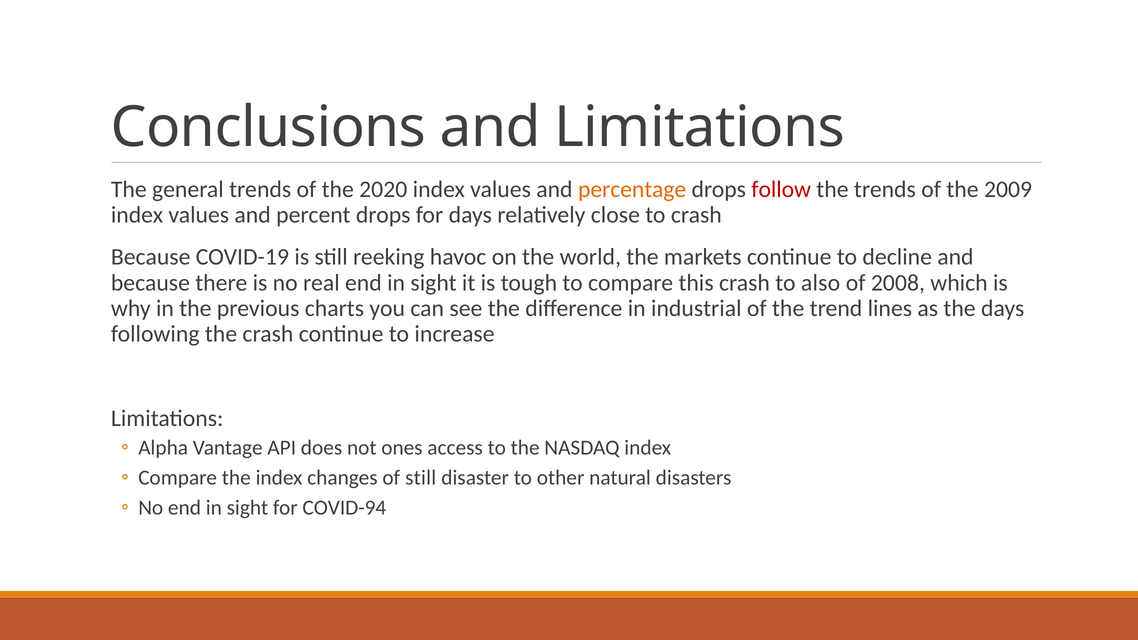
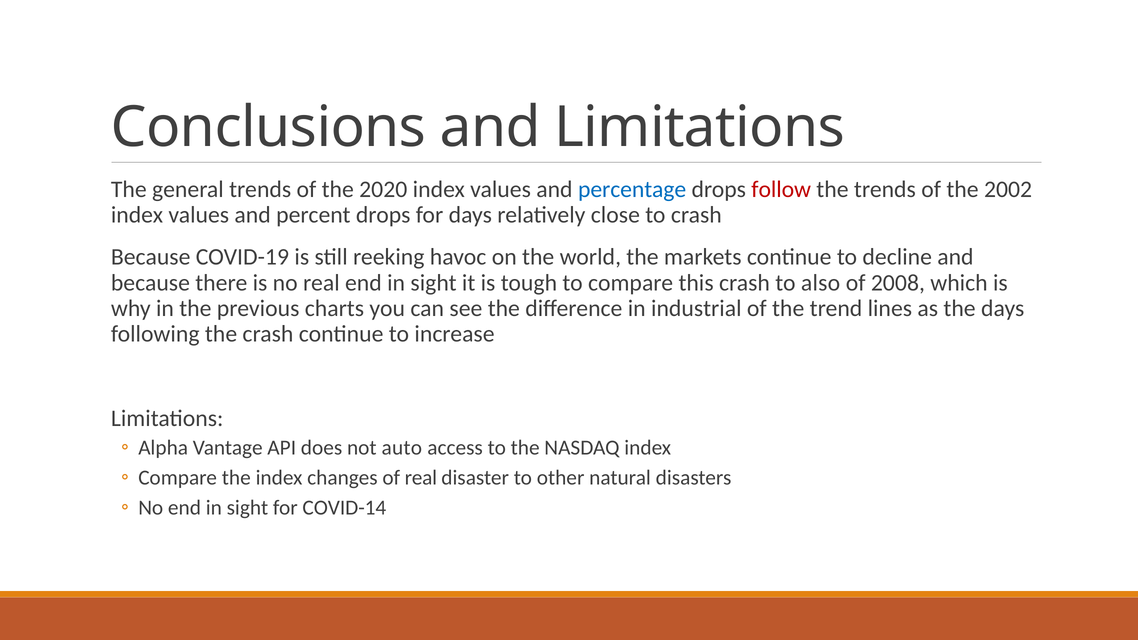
percentage colour: orange -> blue
2009: 2009 -> 2002
ones: ones -> auto
of still: still -> real
COVID-94: COVID-94 -> COVID-14
